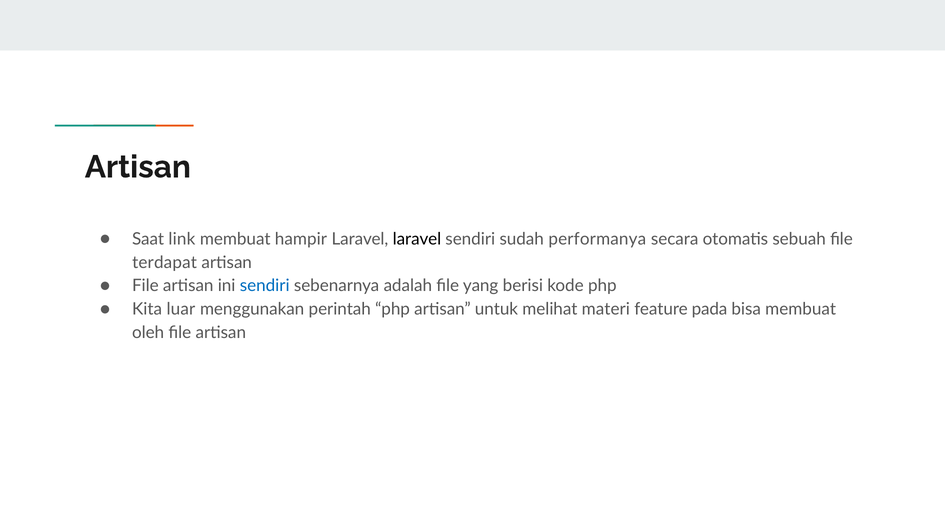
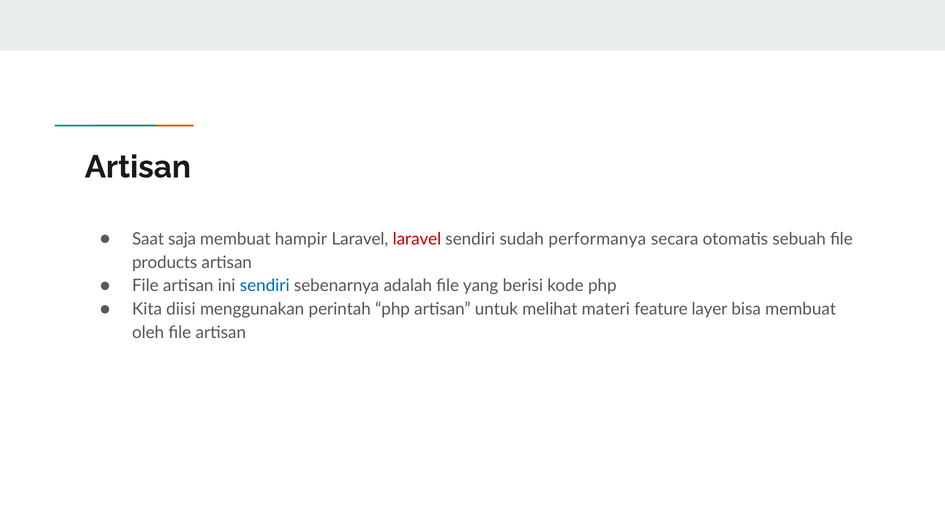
link: link -> saja
laravel at (417, 239) colour: black -> red
terdapat: terdapat -> products
luar: luar -> diisi
pada: pada -> layer
